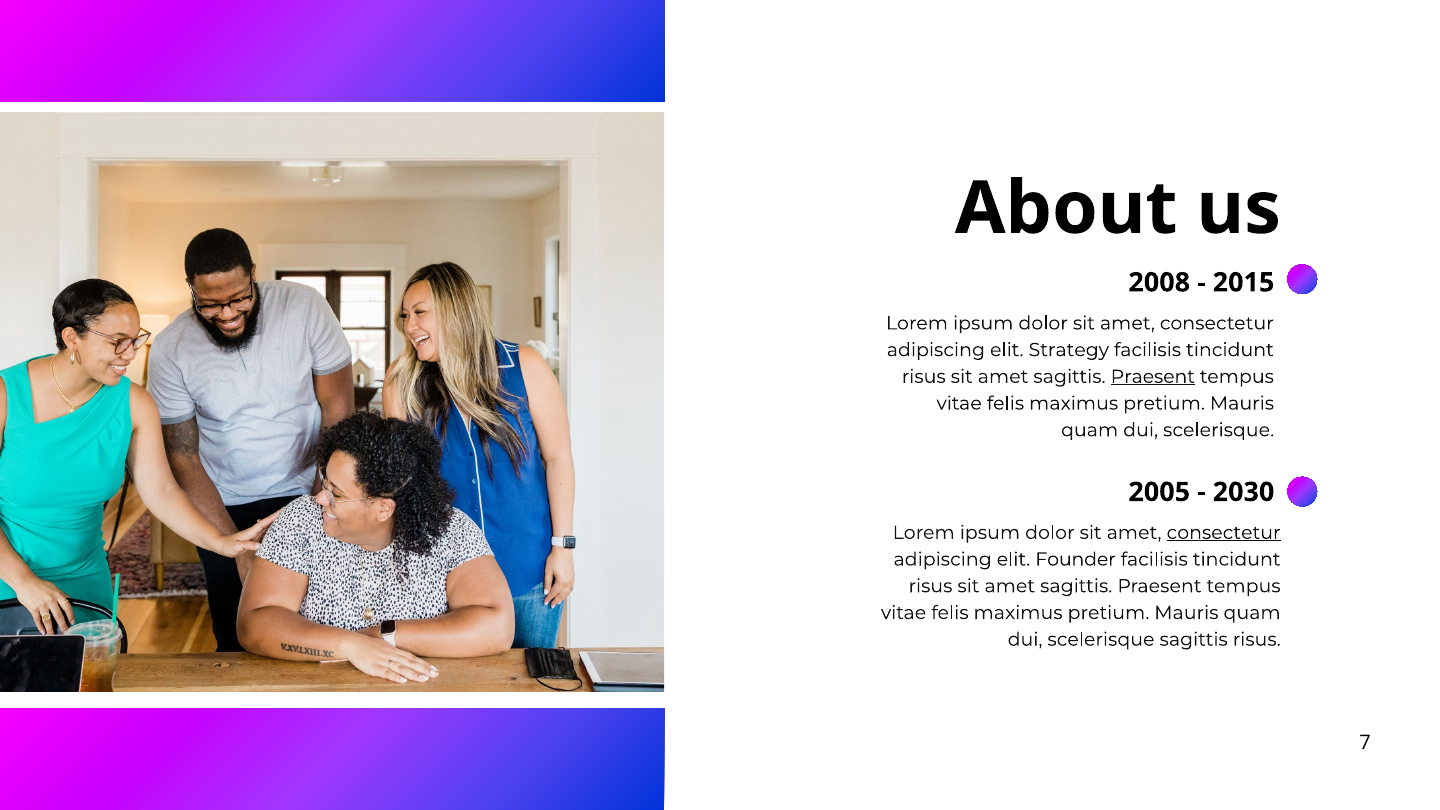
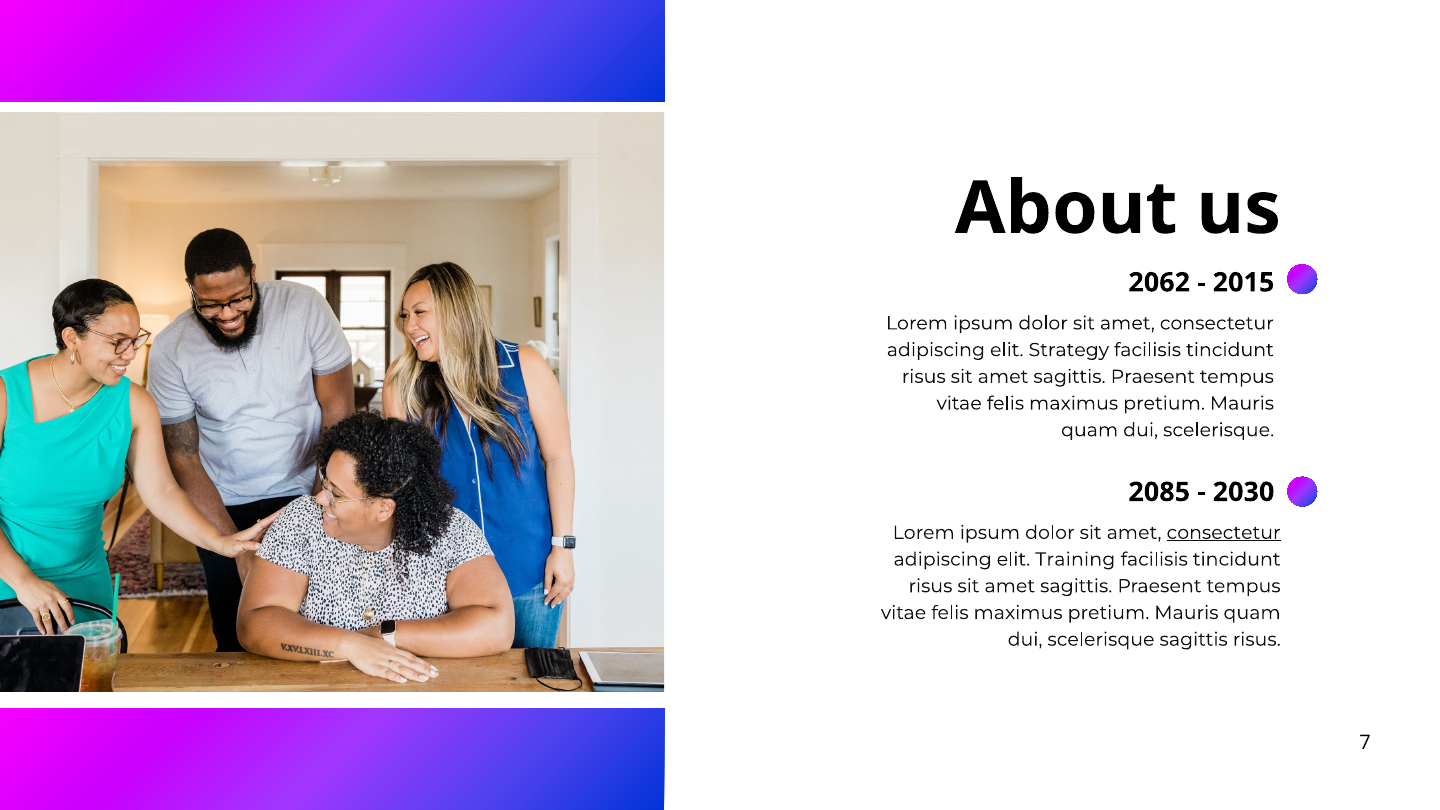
2008: 2008 -> 2062
Praesent at (1153, 377) underline: present -> none
2005: 2005 -> 2085
Founder: Founder -> Training
